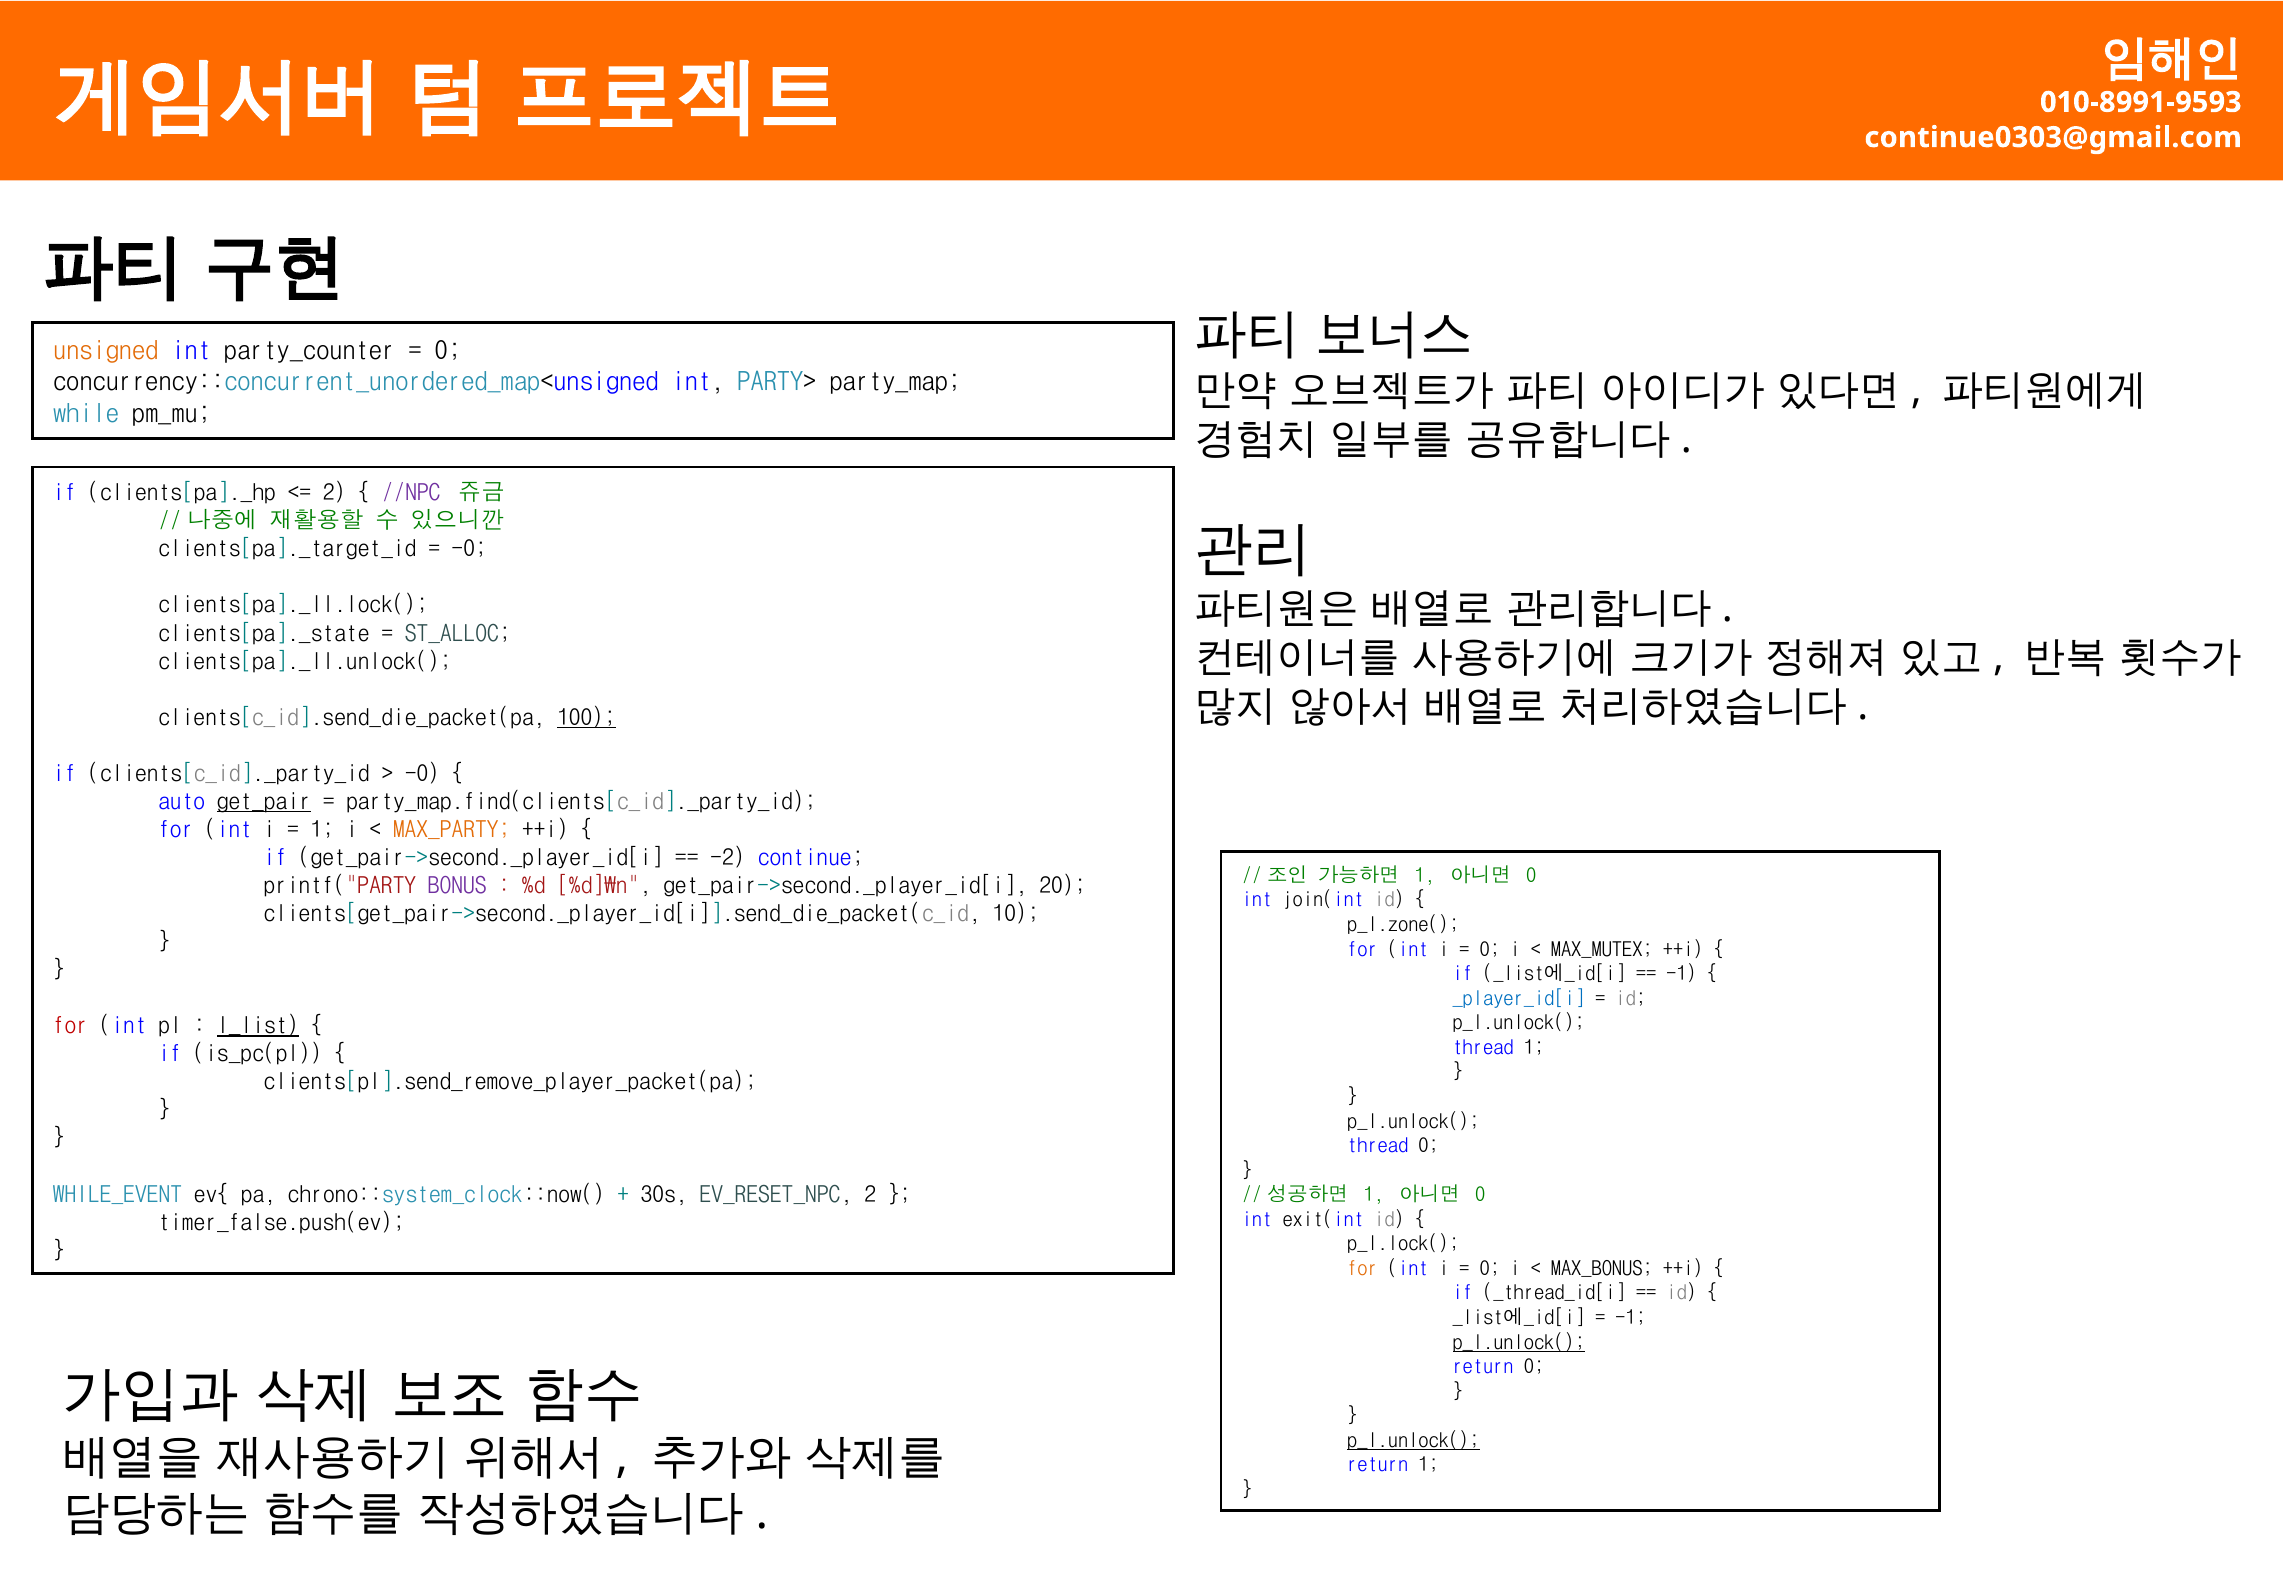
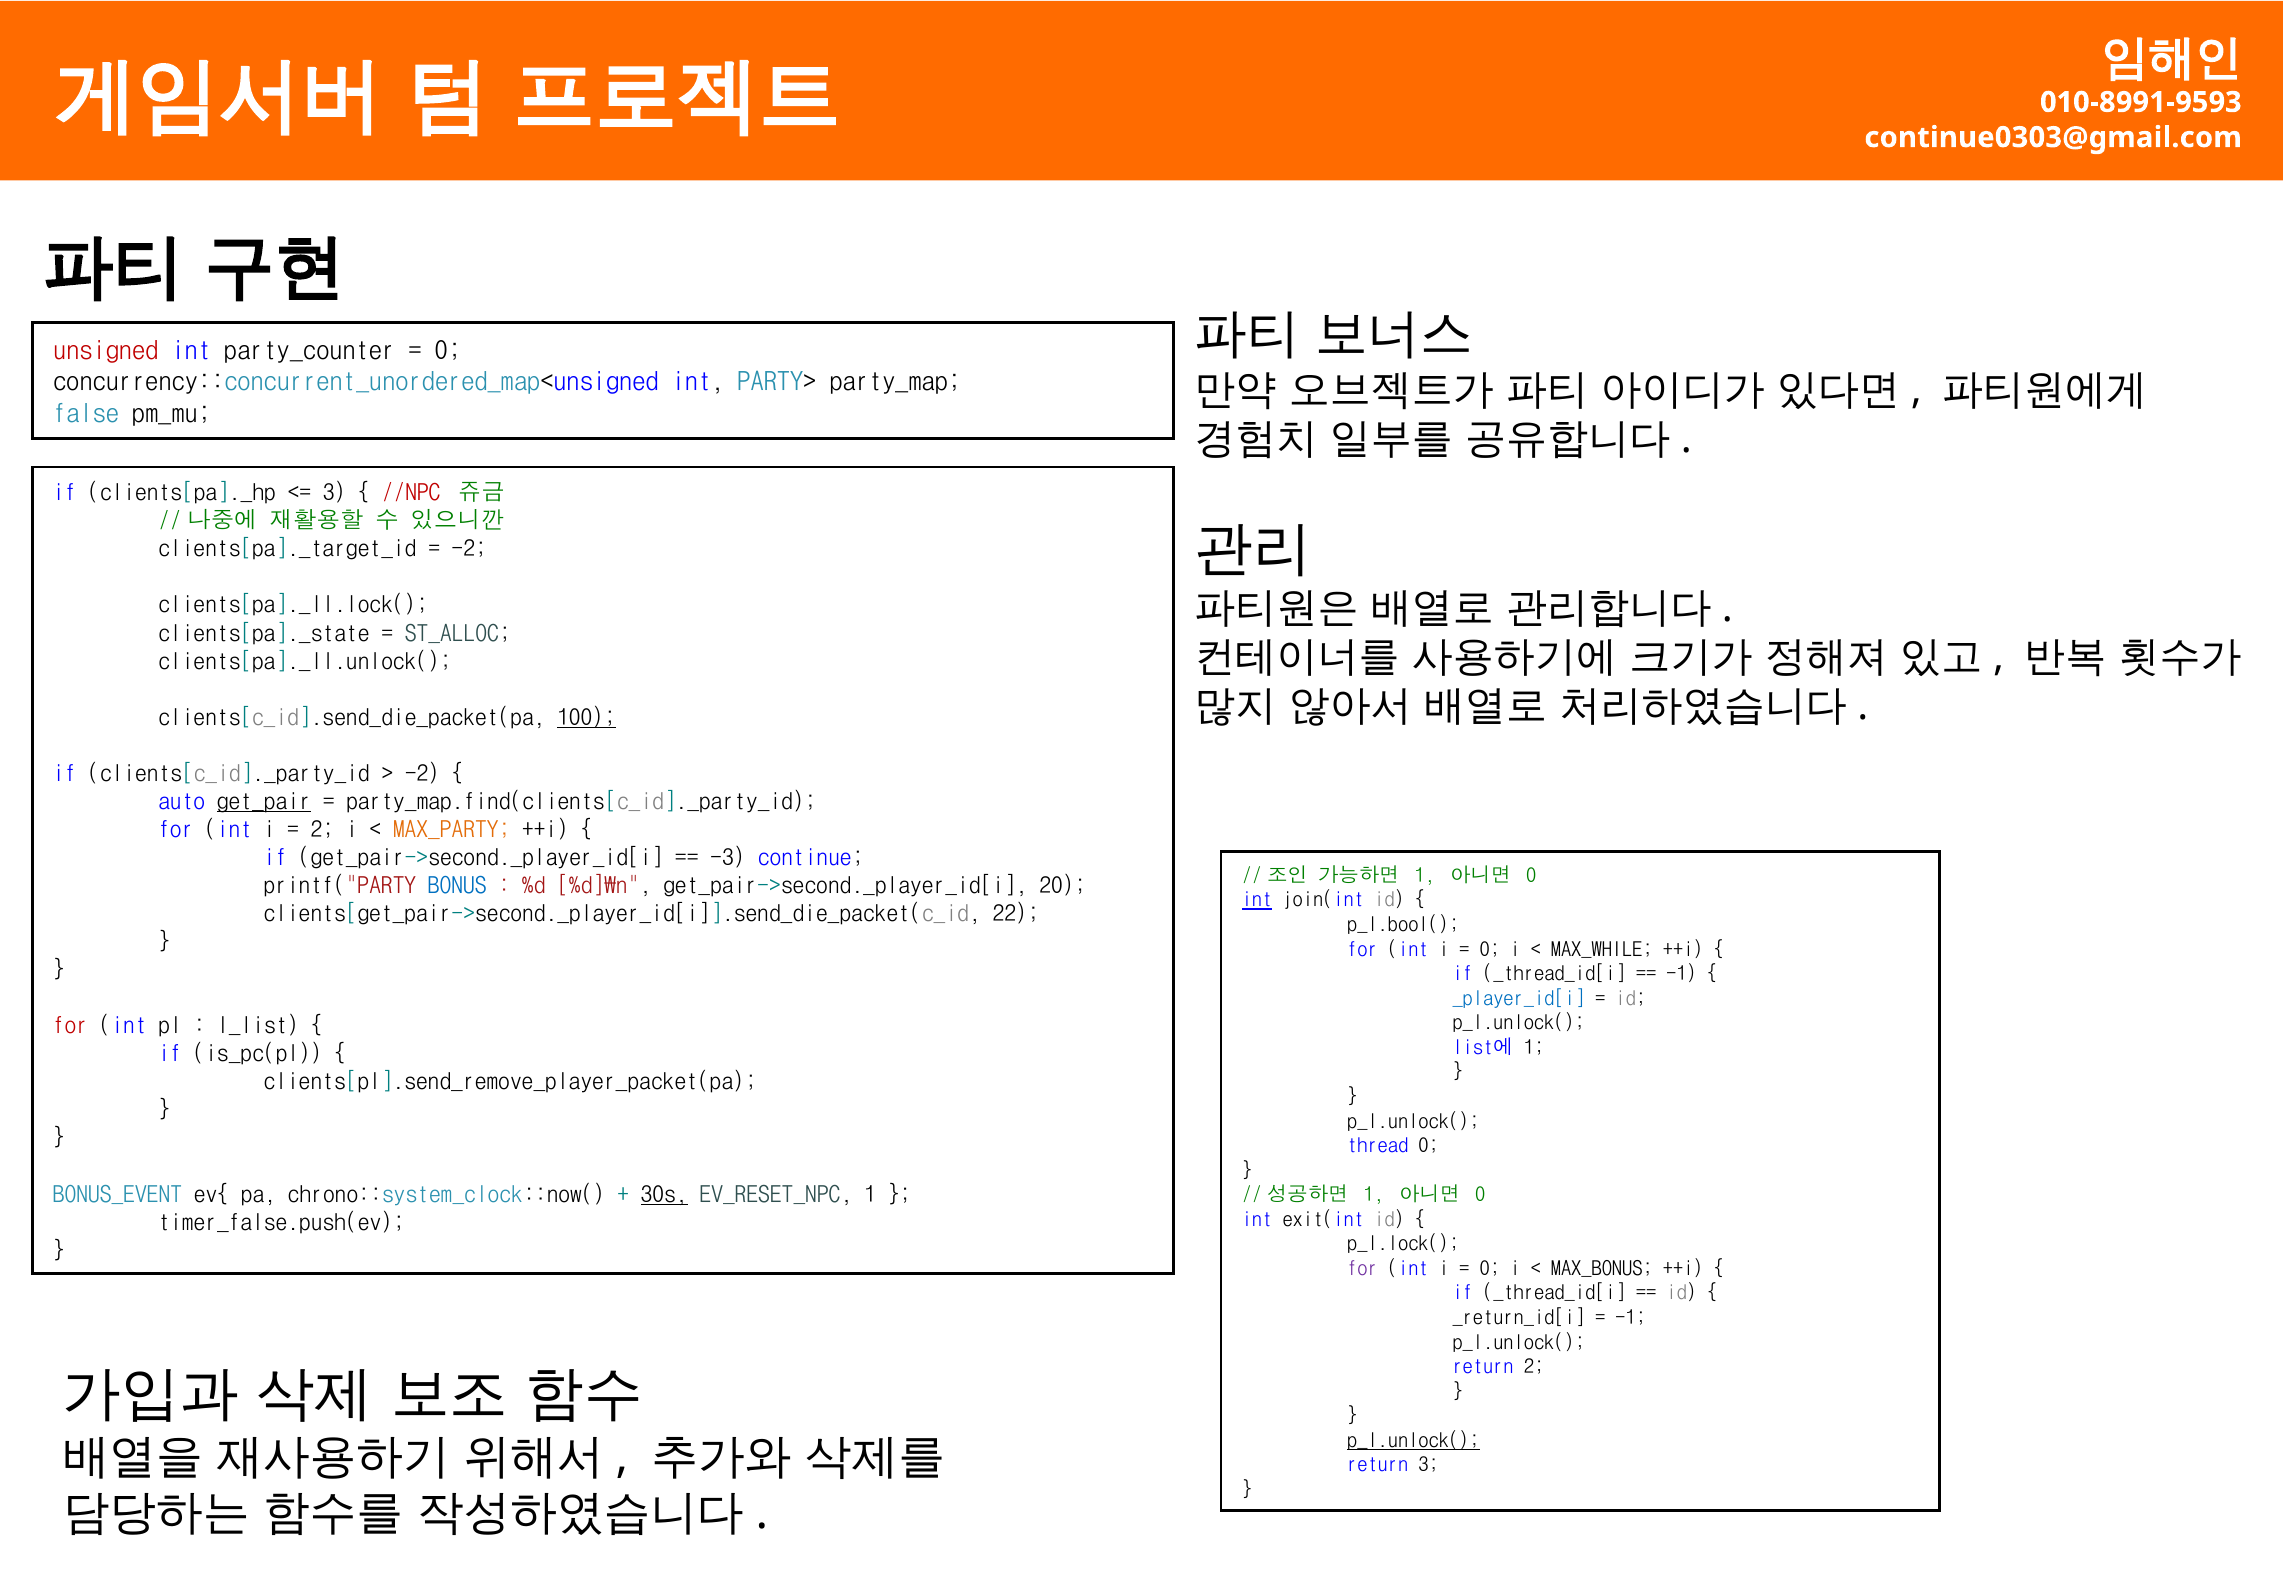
unsigned colour: orange -> red
while: while -> false
2 at (335, 493): 2 -> 3
//NPC colour: purple -> red
-0 at (469, 549): -0 -> -2
-0 at (423, 773): -0 -> -2
1 at (322, 829): 1 -> 2
-2: -2 -> -3
BONUS colour: purple -> blue
int at (1257, 900) underline: none -> present
10: 10 -> 22
p_l.zone(: p_l.zone( -> p_l.bool(
MAX_MUTEX: MAX_MUTEX -> MAX_WHILE
_list에_id[i at (1554, 974): _list에_id[i -> _thread_id[i
l_list underline: present -> none
thread at (1483, 1047): thread -> list에
WHILE_EVENT: WHILE_EVENT -> BONUS_EVENT
30s underline: none -> present
EV_RESET_NPC 2: 2 -> 1
for at (1362, 1268) colour: orange -> purple
_list에_id[i at (1519, 1317): _list에_id[i -> _return_id[i
p_l.unlock( at (1519, 1342) underline: present -> none
return 0: 0 -> 2
return 1: 1 -> 3
